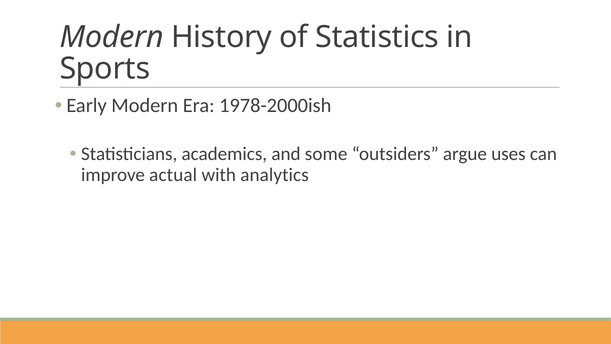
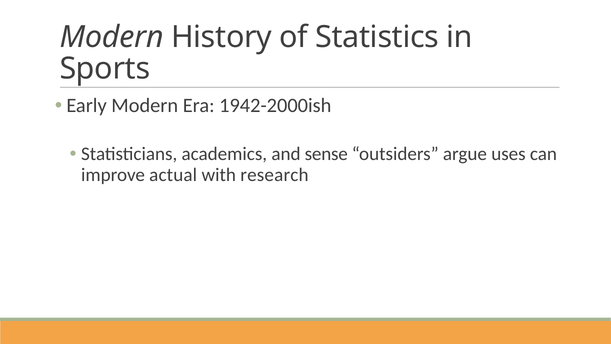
1978-2000ish: 1978-2000ish -> 1942-2000ish
some: some -> sense
analytics: analytics -> research
